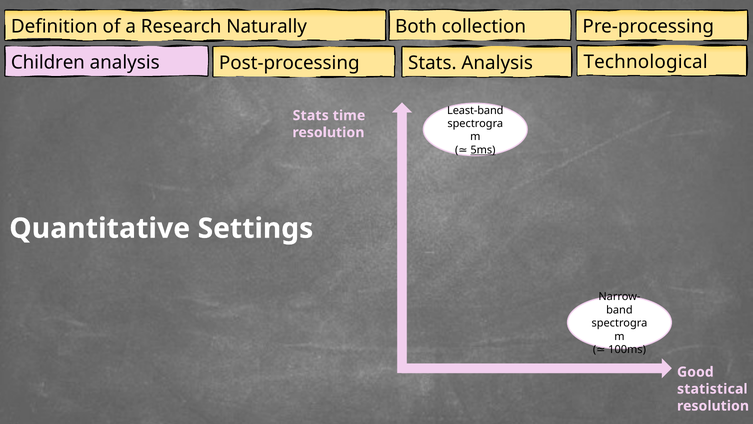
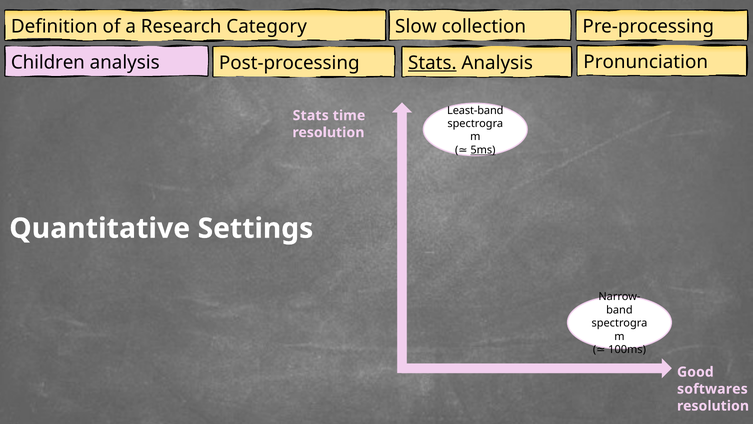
Naturally: Naturally -> Category
Both: Both -> Slow
Stats at (432, 63) underline: none -> present
Technological: Technological -> Pronunciation
statistical: statistical -> softwares
